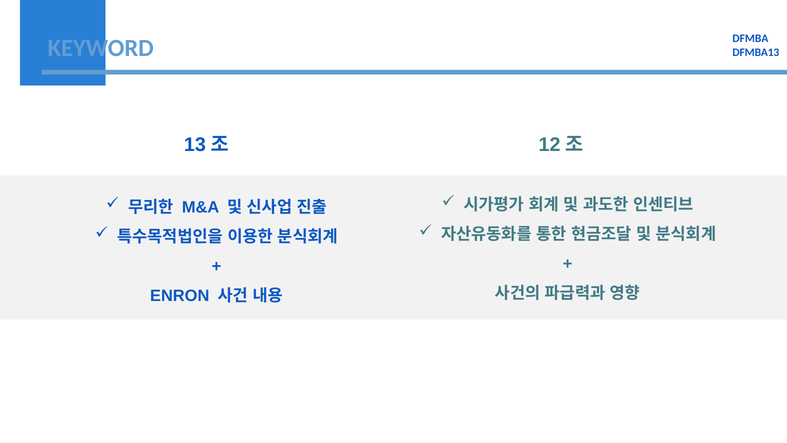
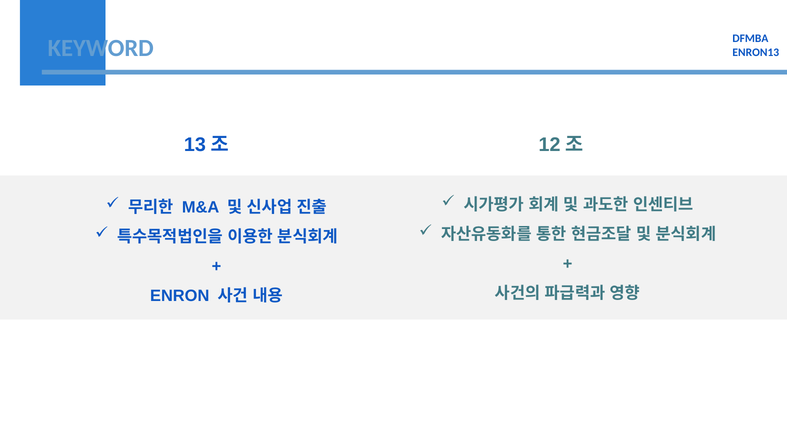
DFMBA13: DFMBA13 -> ENRON13
